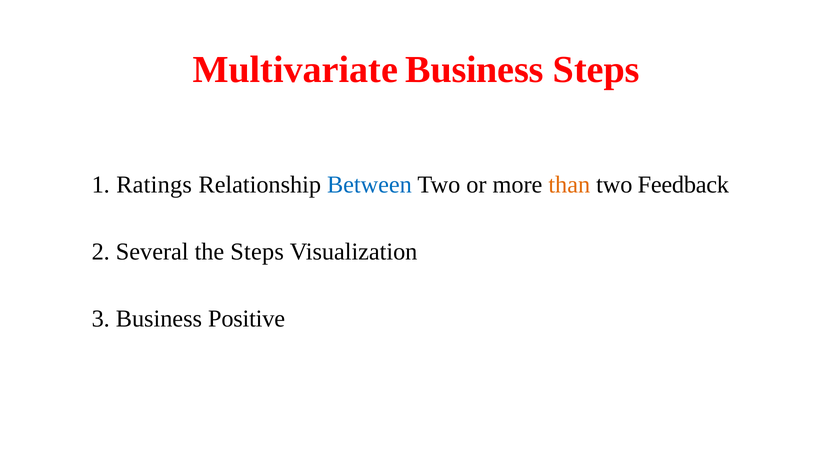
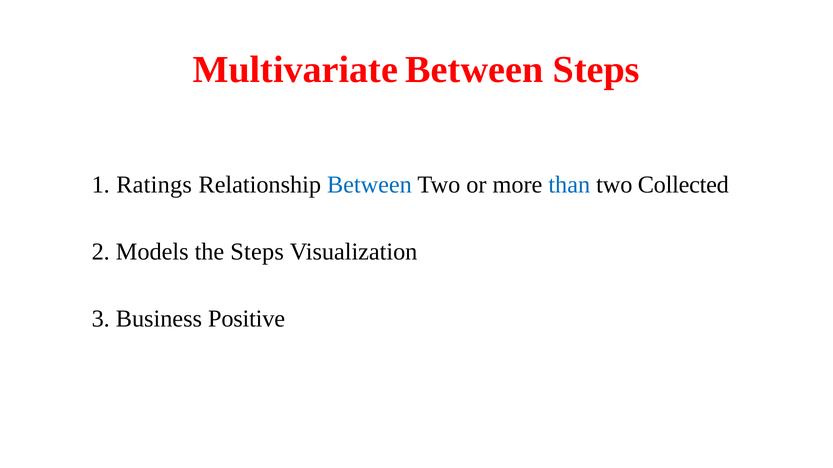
Multivariate Business: Business -> Between
than colour: orange -> blue
Feedback: Feedback -> Collected
Several: Several -> Models
